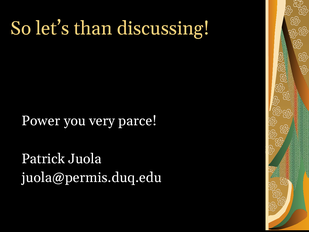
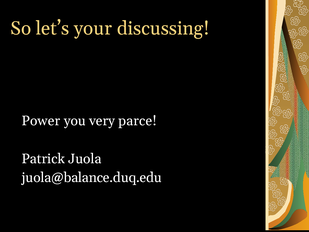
than: than -> your
juola@permis.duq.edu: juola@permis.duq.edu -> juola@balance.duq.edu
